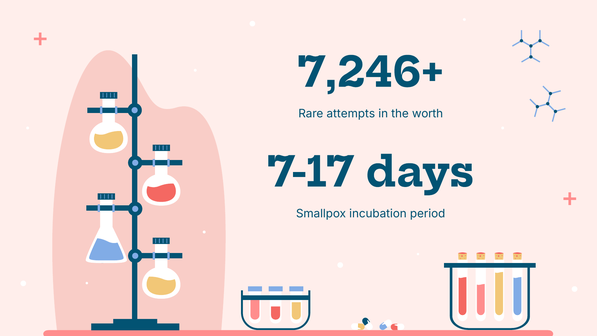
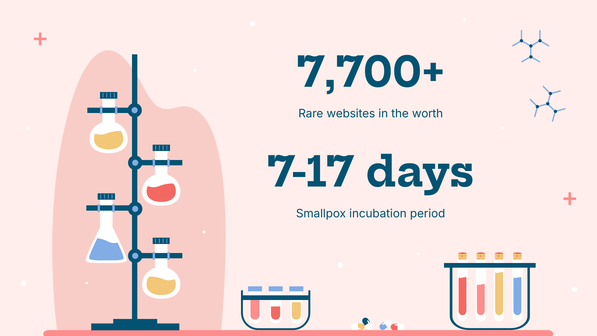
7,246+: 7,246+ -> 7,700+
attempts: attempts -> websites
